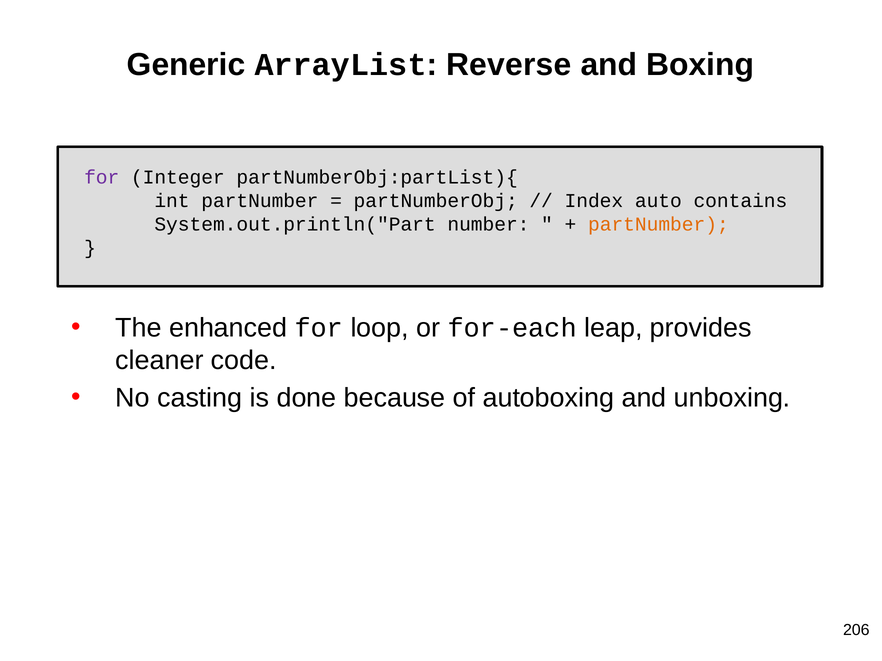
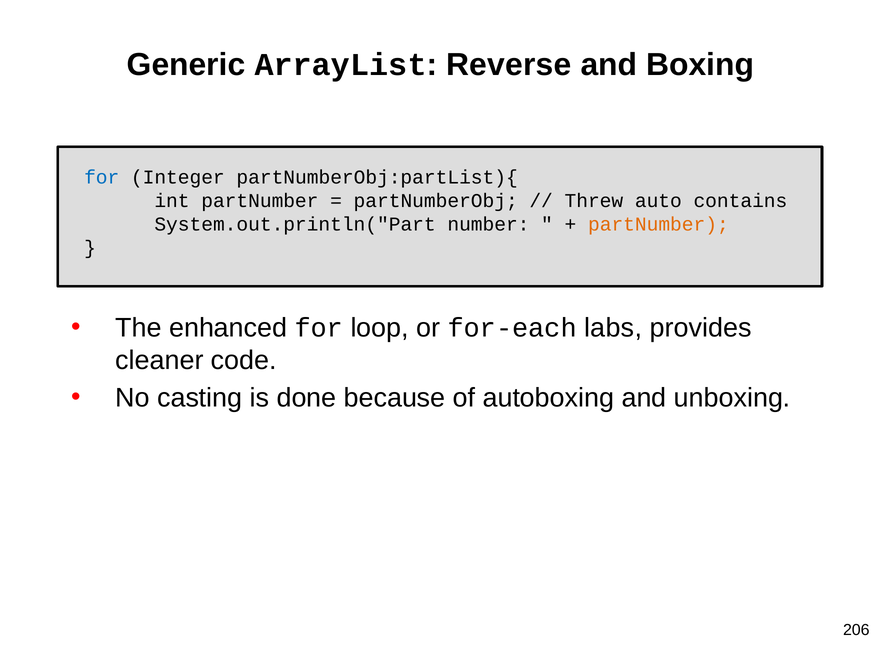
for at (102, 177) colour: purple -> blue
Index: Index -> Threw
leap: leap -> labs
